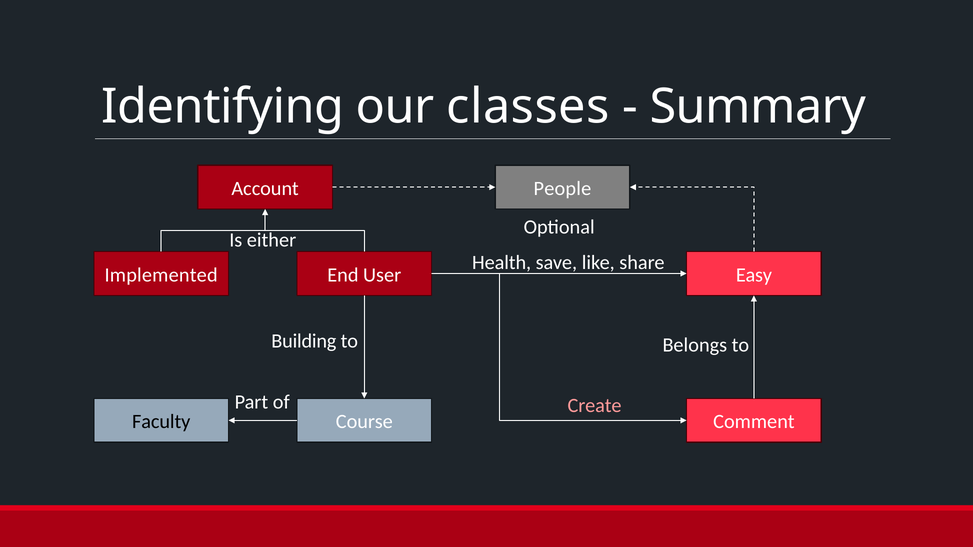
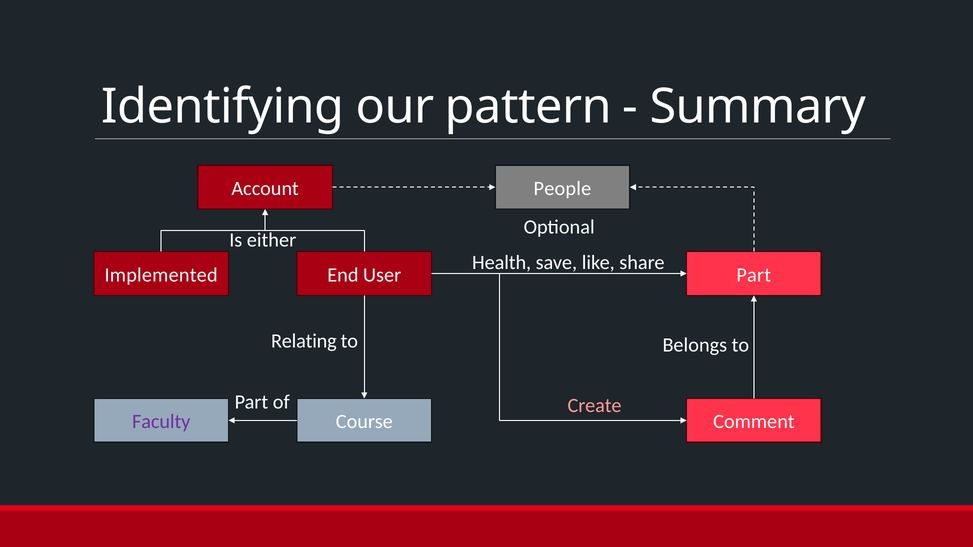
classes: classes -> pattern
Easy at (754, 275): Easy -> Part
Building: Building -> Relating
Faculty colour: black -> purple
